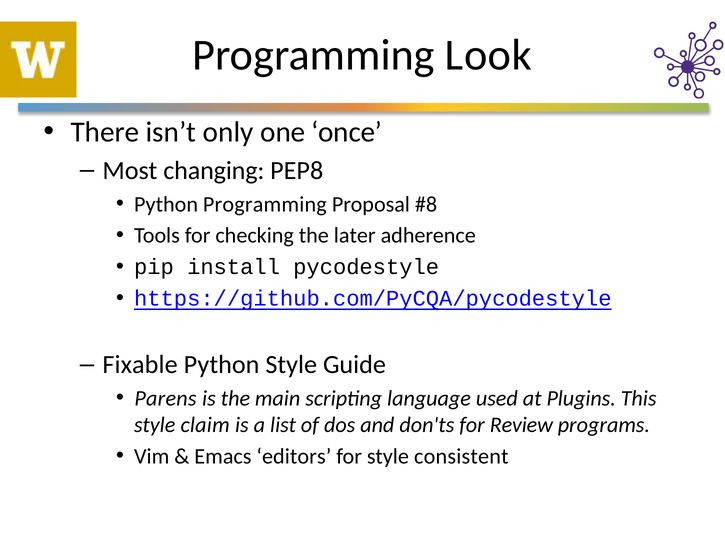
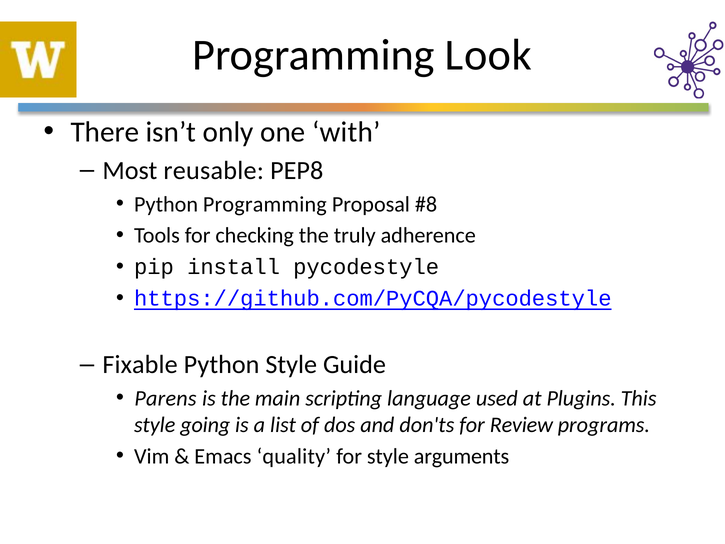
once: once -> with
changing: changing -> reusable
later: later -> truly
claim: claim -> going
editors: editors -> quality
consistent: consistent -> arguments
